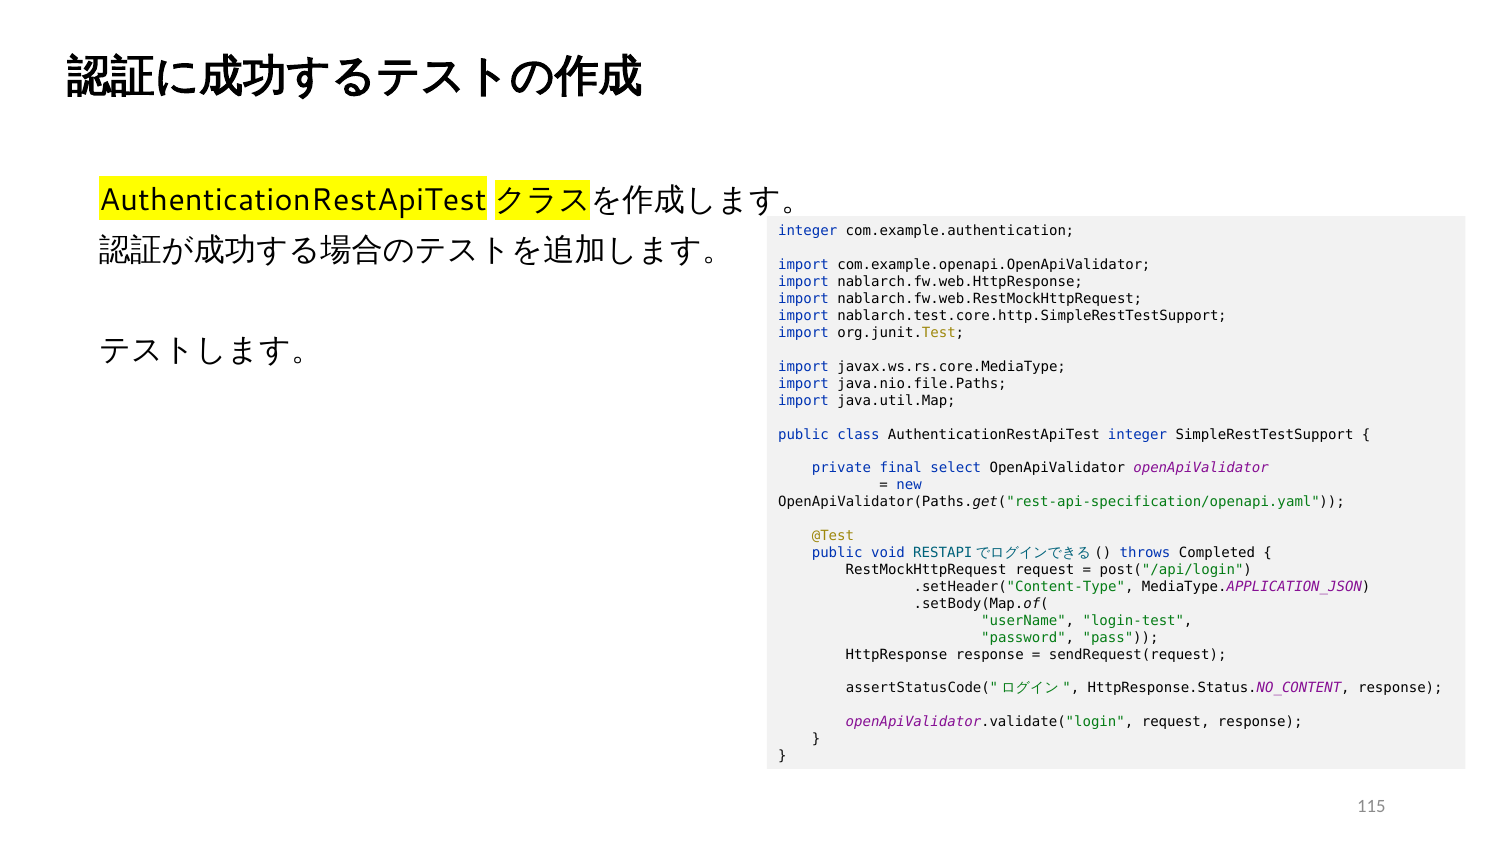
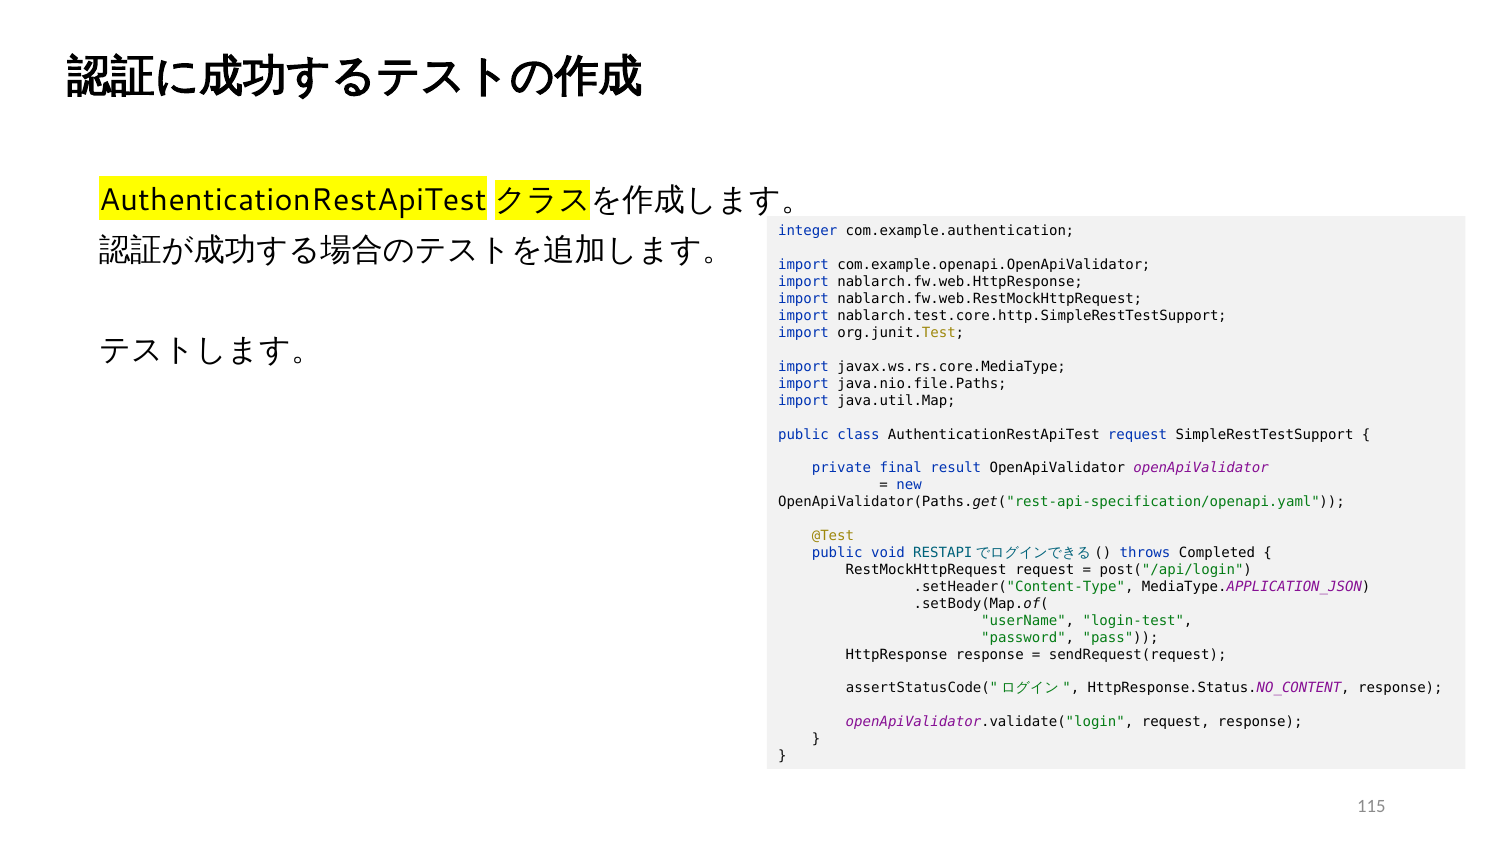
AuthenticationRestApiTest integer: integer -> request
select: select -> result
